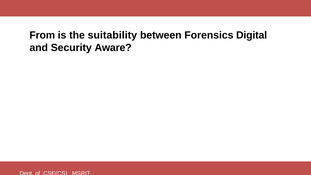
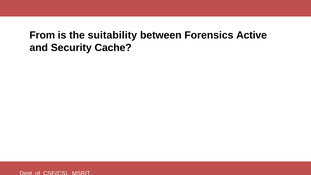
Digital: Digital -> Active
Aware: Aware -> Cache
